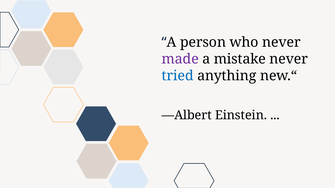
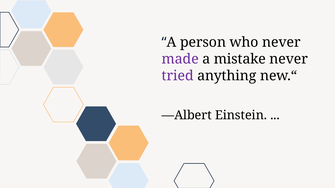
tried colour: blue -> purple
